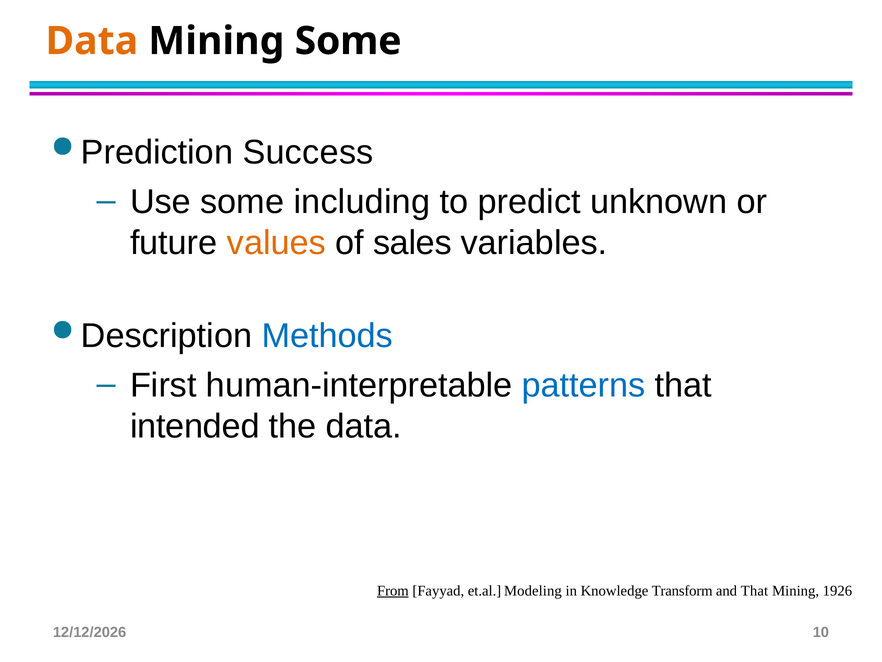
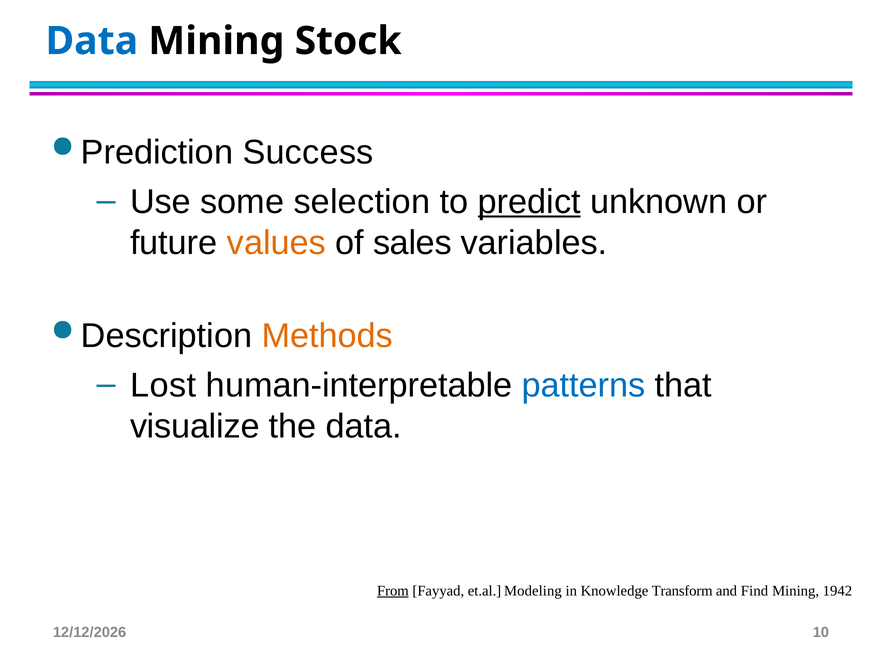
Data at (92, 41) colour: orange -> blue
Mining Some: Some -> Stock
including: including -> selection
predict underline: none -> present
Methods colour: blue -> orange
First: First -> Lost
intended: intended -> visualize
and That: That -> Find
1926: 1926 -> 1942
